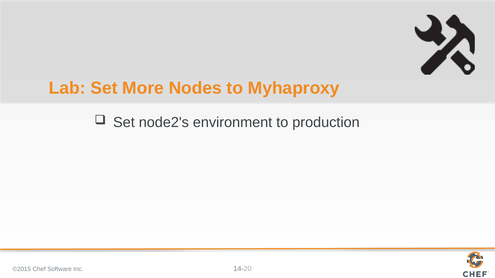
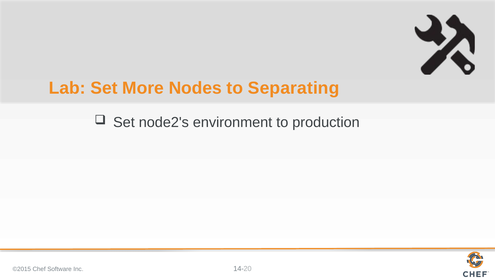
Myhaproxy: Myhaproxy -> Separating
